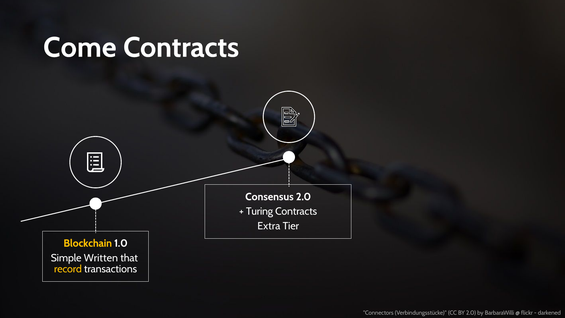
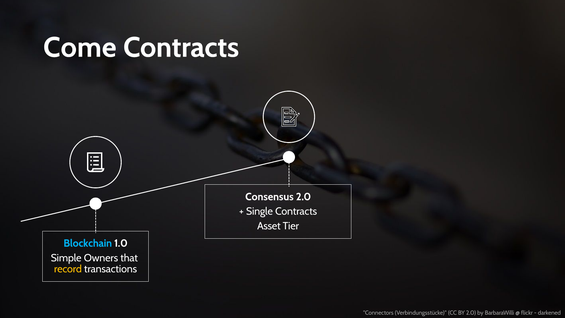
Turing: Turing -> Single
Extra: Extra -> Asset
Blockchain colour: yellow -> light blue
Written: Written -> Owners
